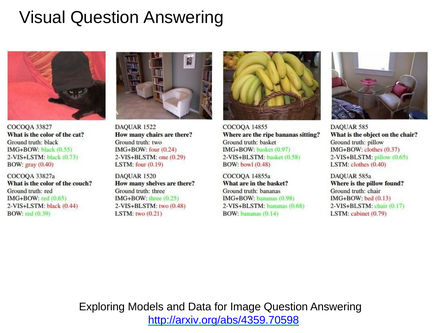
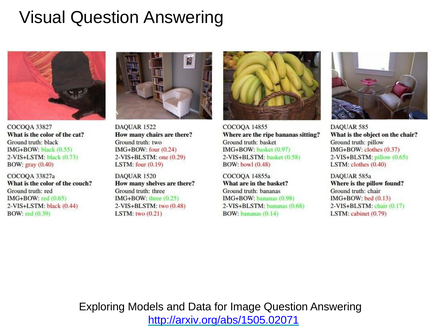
http://arxiv.org/abs/4359.70598: http://arxiv.org/abs/4359.70598 -> http://arxiv.org/abs/1505.02071
